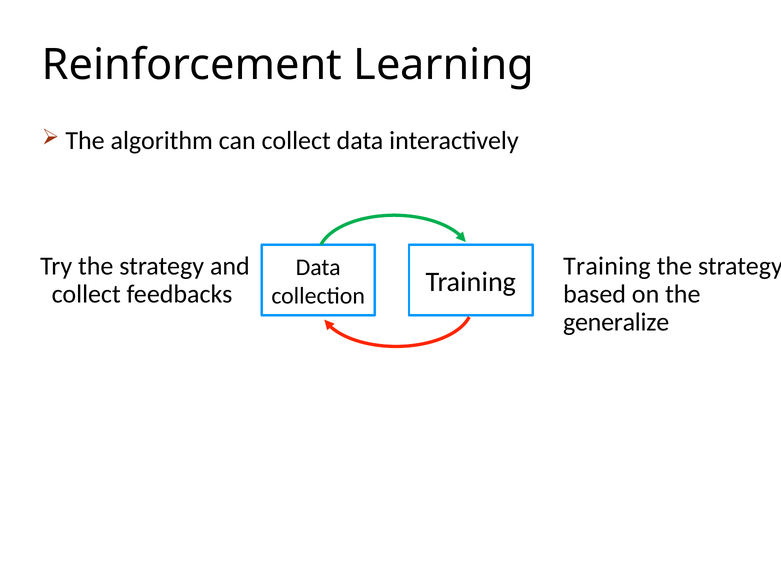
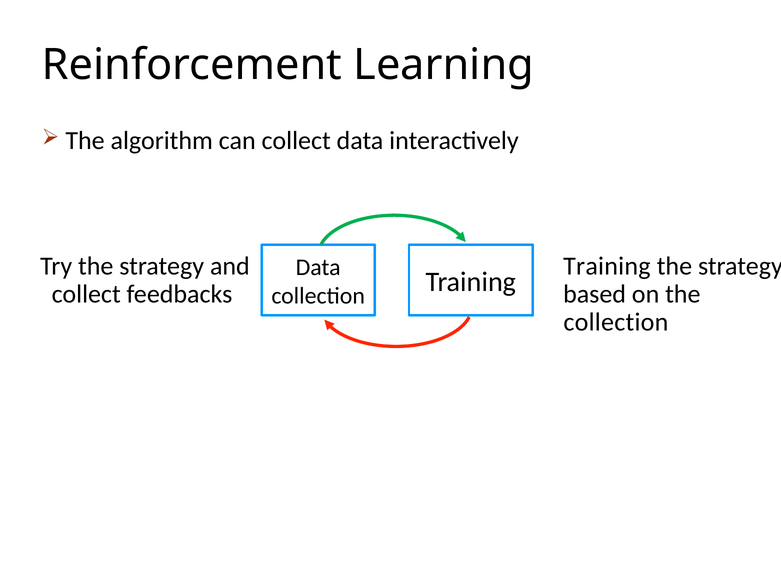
generalize at (616, 322): generalize -> collection
